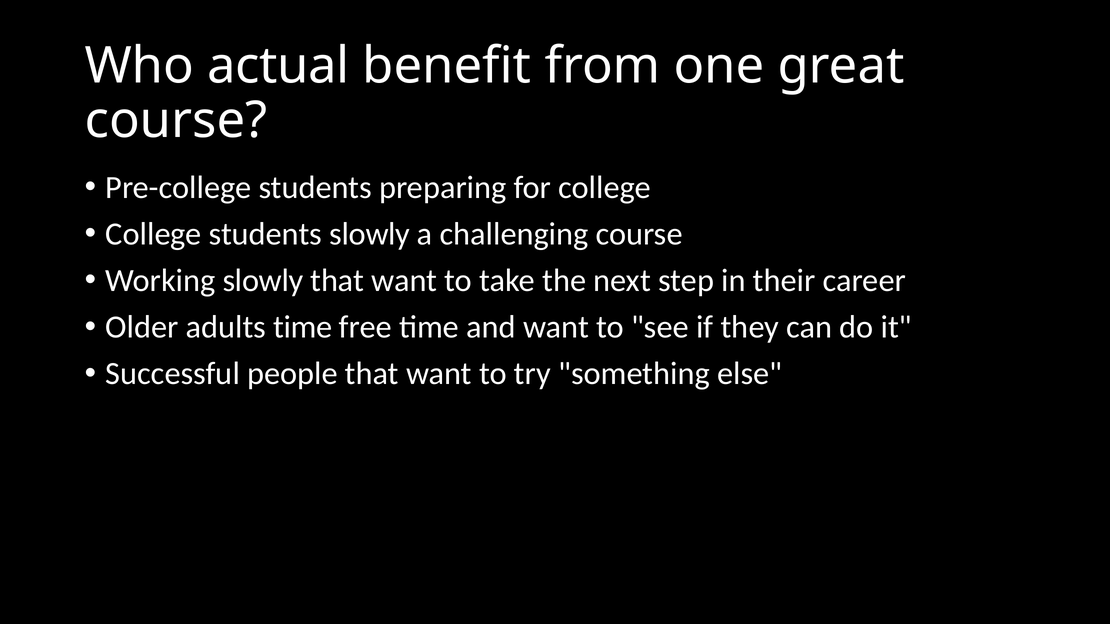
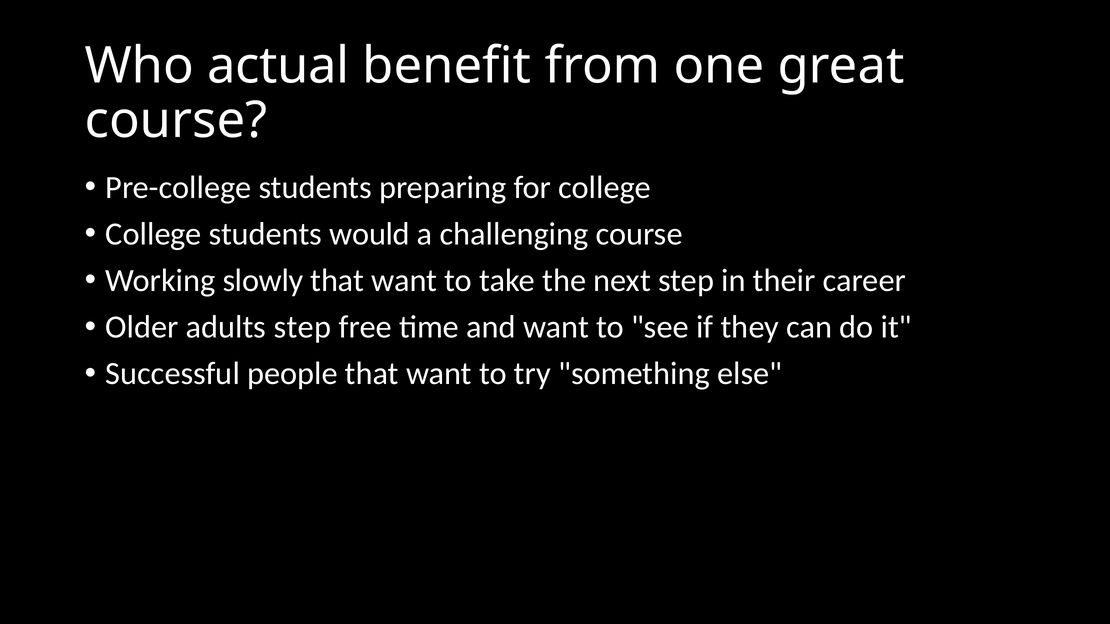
students slowly: slowly -> would
adults time: time -> step
